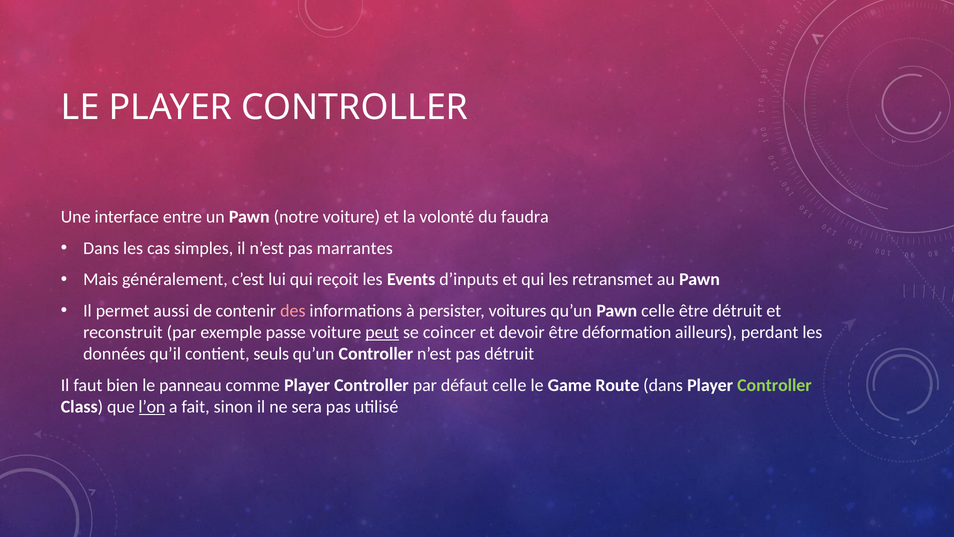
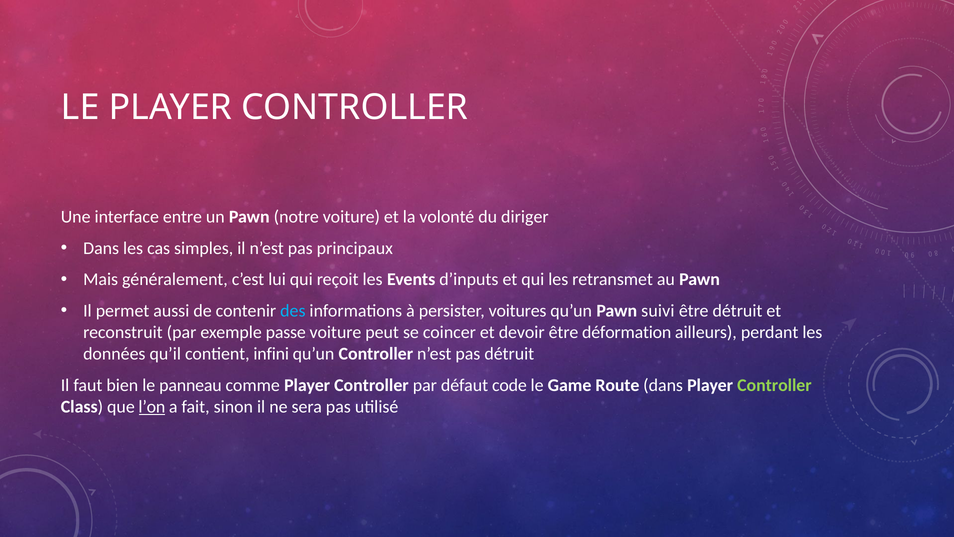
faudra: faudra -> diriger
marrantes: marrantes -> principaux
des colour: pink -> light blue
Pawn celle: celle -> suivi
peut underline: present -> none
seuls: seuls -> infini
défaut celle: celle -> code
